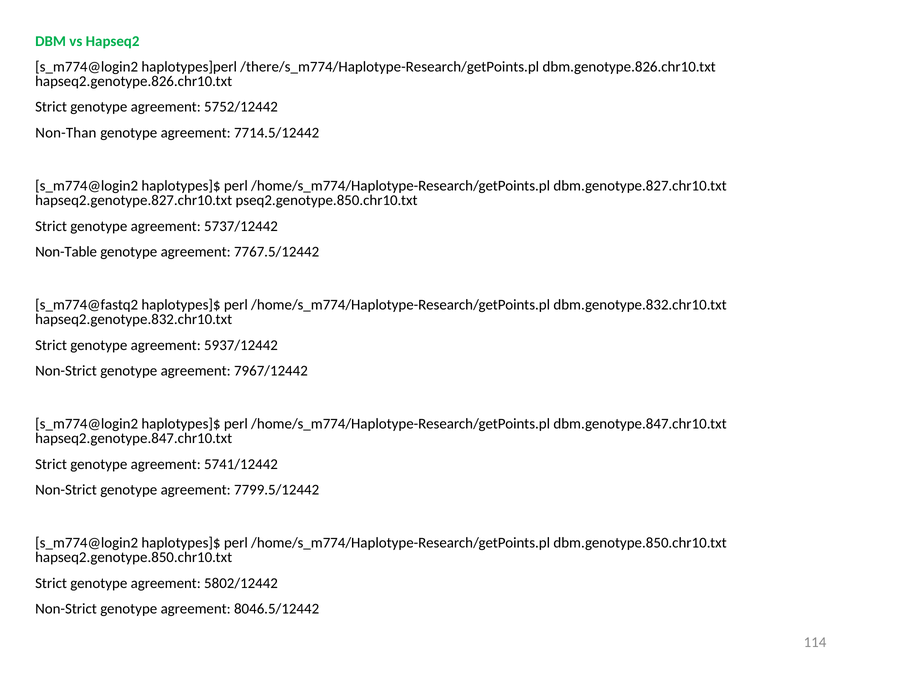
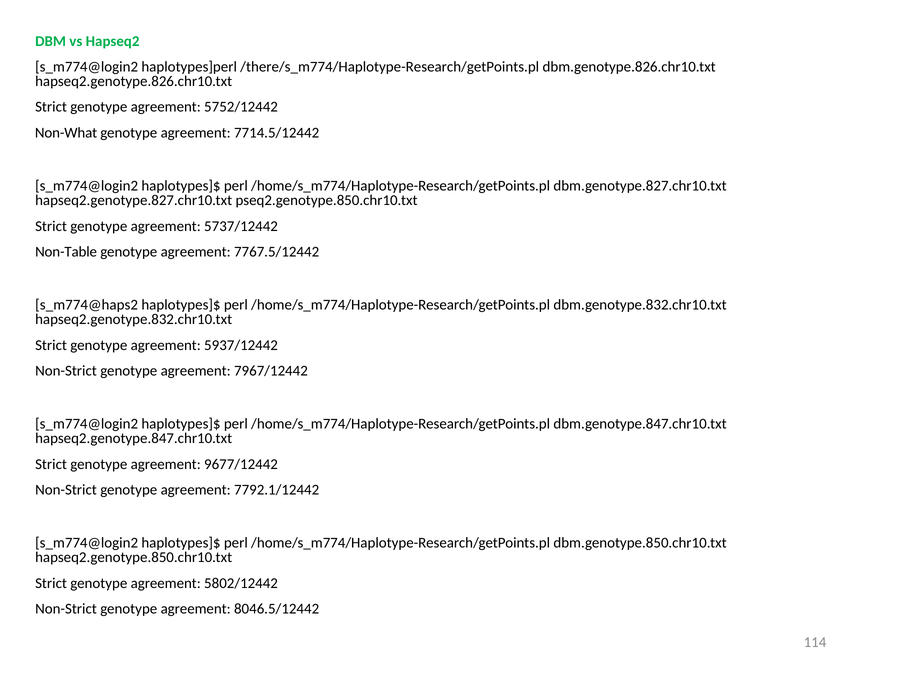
Non-Than: Non-Than -> Non-What
s_m774@fastq2: s_m774@fastq2 -> s_m774@haps2
5741/12442: 5741/12442 -> 9677/12442
7799.5/12442: 7799.5/12442 -> 7792.1/12442
